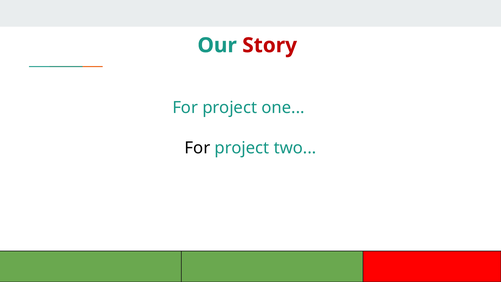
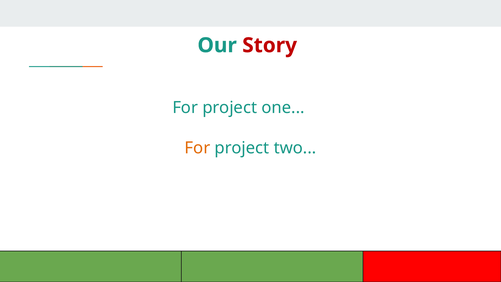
For at (197, 148) colour: black -> orange
